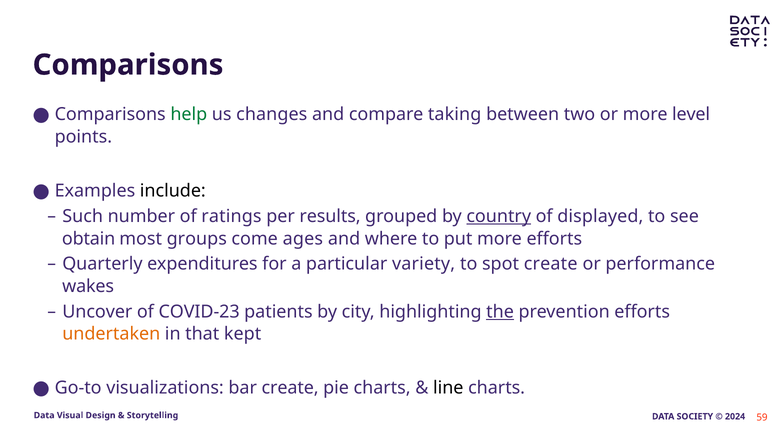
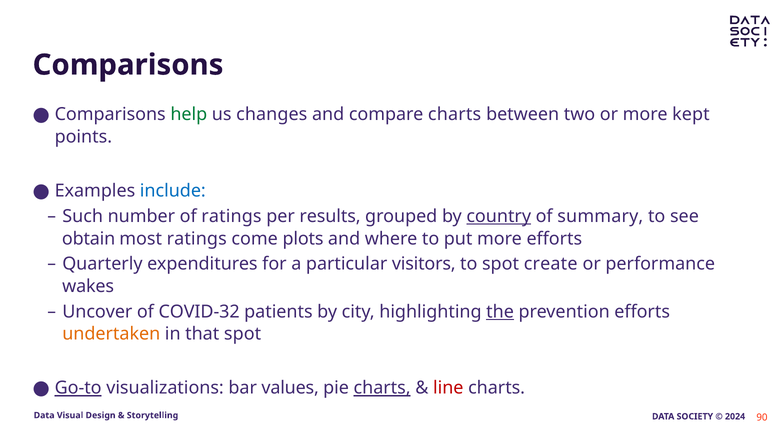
compare taking: taking -> charts
level: level -> kept
include colour: black -> blue
displayed: displayed -> summary
most groups: groups -> ratings
ages: ages -> plots
variety: variety -> visitors
COVID-23: COVID-23 -> COVID-32
that kept: kept -> spot
Go-to underline: none -> present
bar create: create -> values
charts at (382, 388) underline: none -> present
line colour: black -> red
59: 59 -> 90
